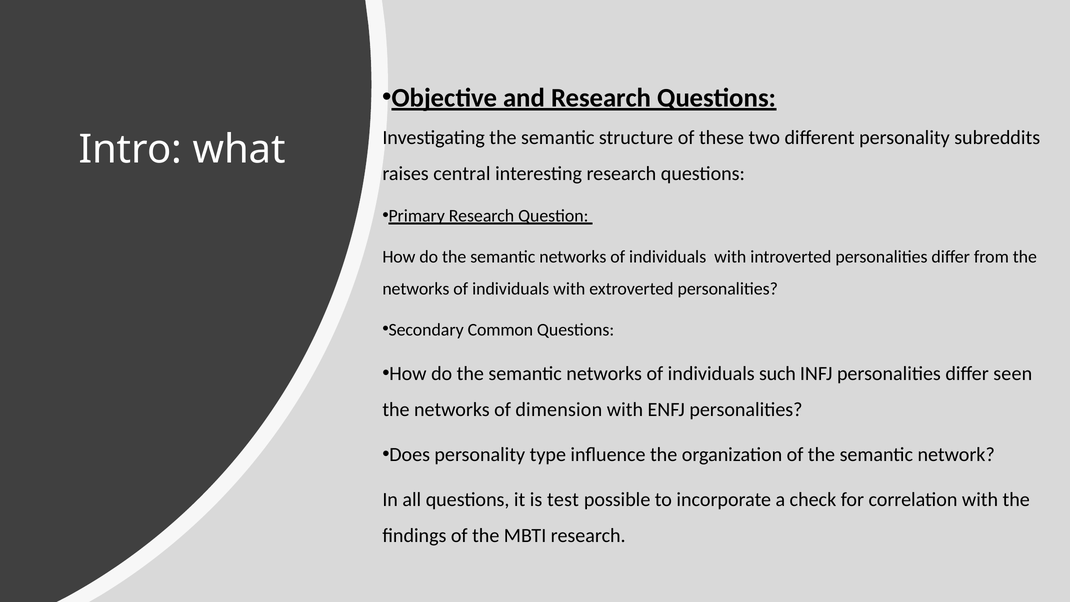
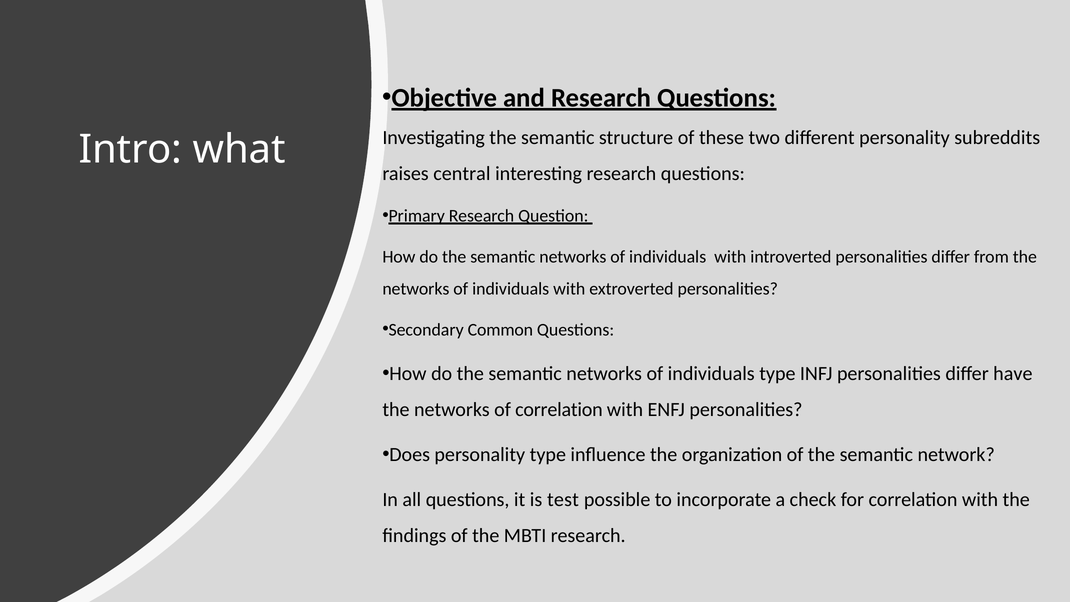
individuals such: such -> type
seen: seen -> have
of dimension: dimension -> correlation
